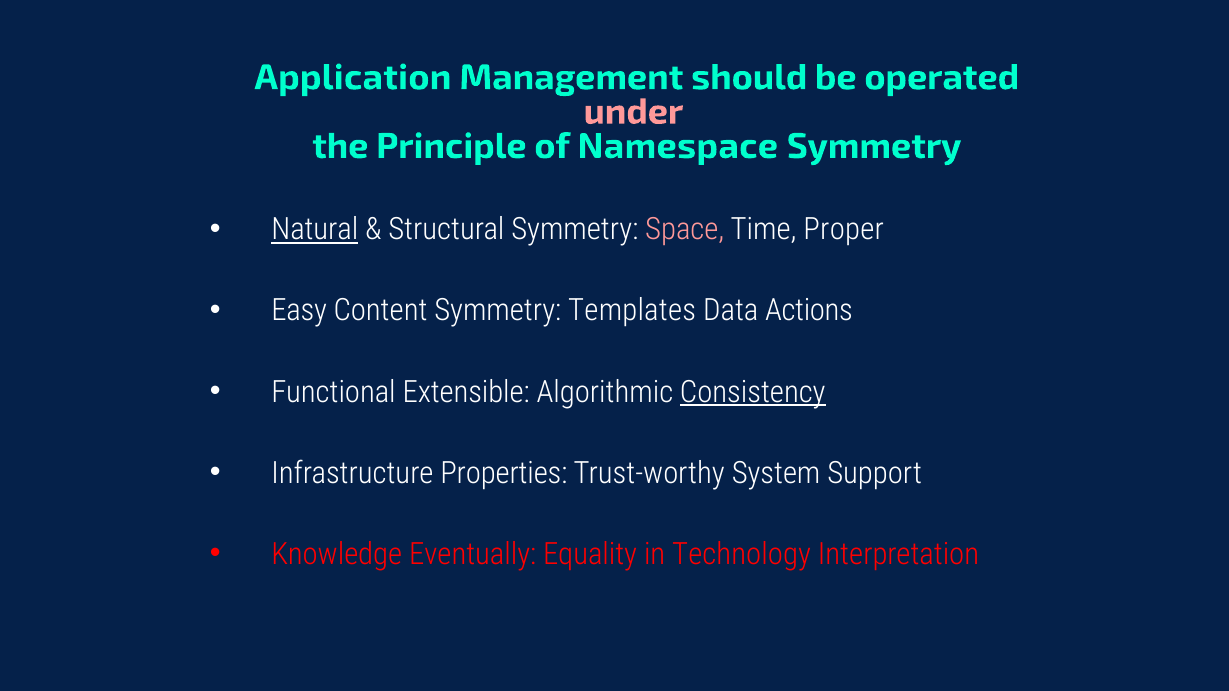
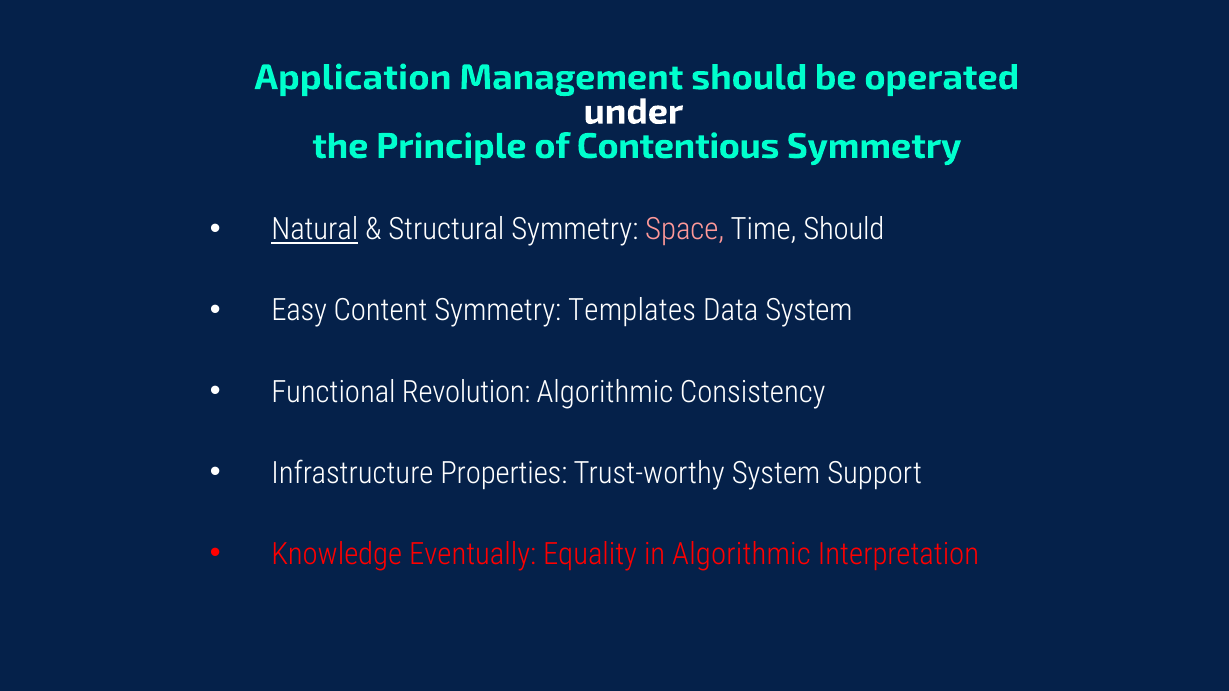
under colour: pink -> white
Namespace: Namespace -> Contentious
Time Proper: Proper -> Should
Data Actions: Actions -> System
Extensible: Extensible -> Revolution
Consistency underline: present -> none
in Technology: Technology -> Algorithmic
